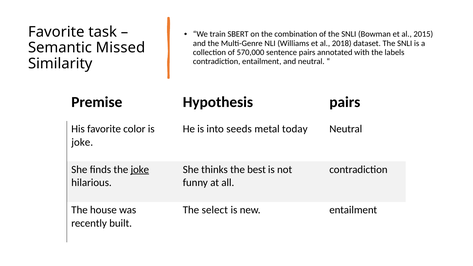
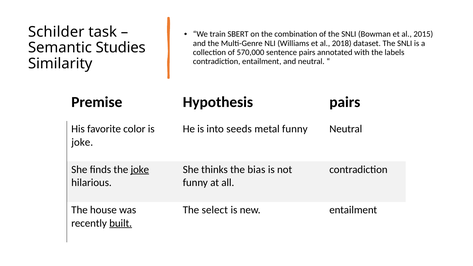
Favorite at (56, 32): Favorite -> Schilder
Missed: Missed -> Studies
metal today: today -> funny
best: best -> bias
built underline: none -> present
